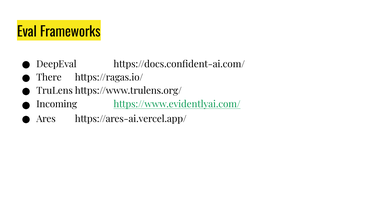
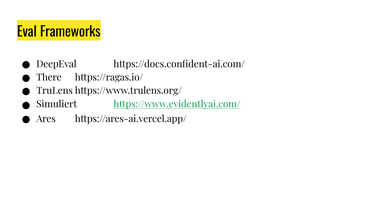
Incoming: Incoming -> Simuliert
